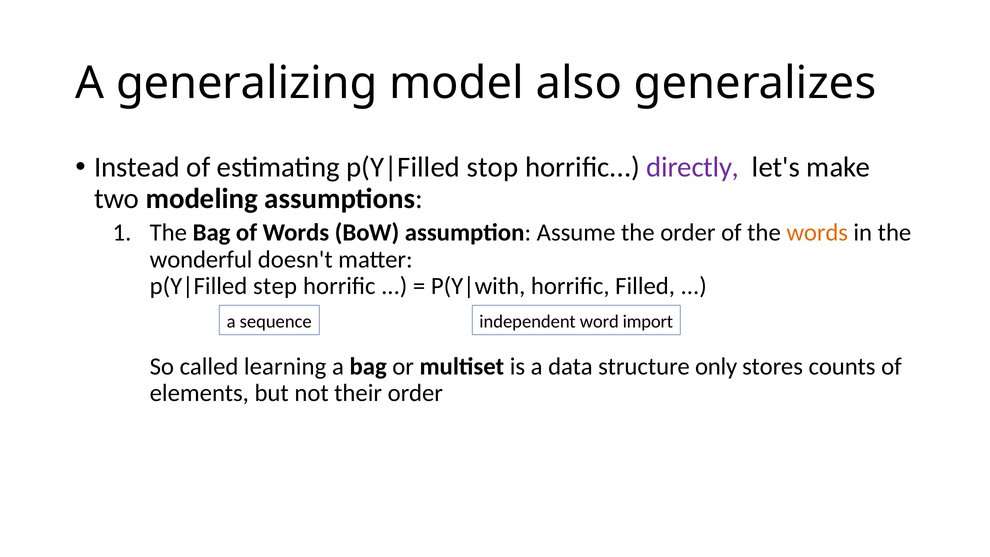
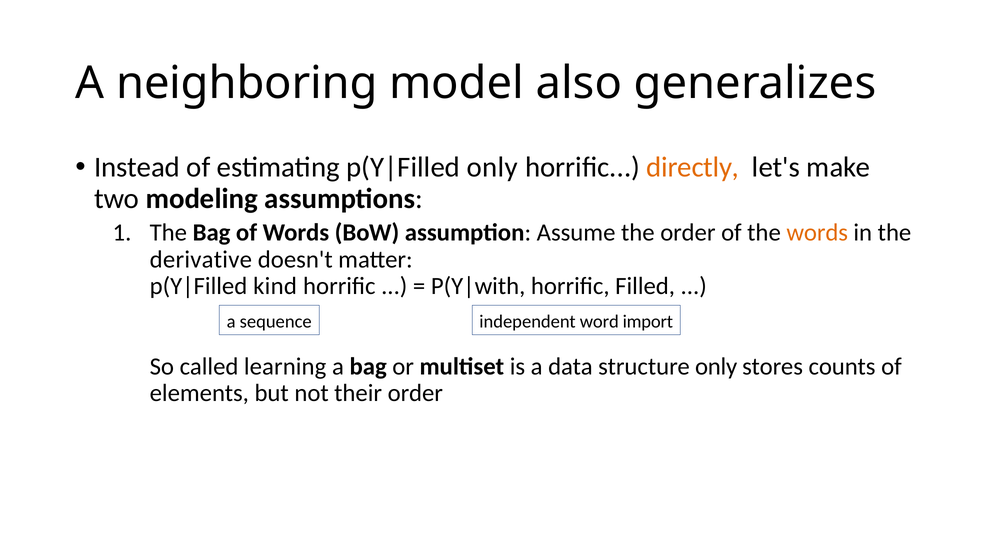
generalizing: generalizing -> neighboring
stop at (492, 167): stop -> only
directly colour: purple -> orange
wonderful: wonderful -> derivative
step: step -> kind
